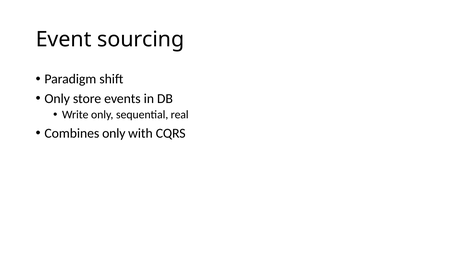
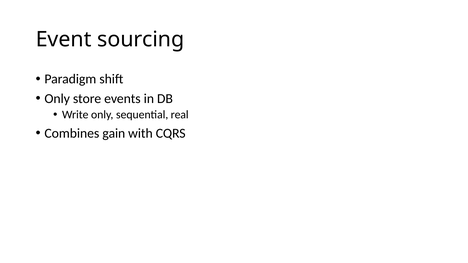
Combines only: only -> gain
